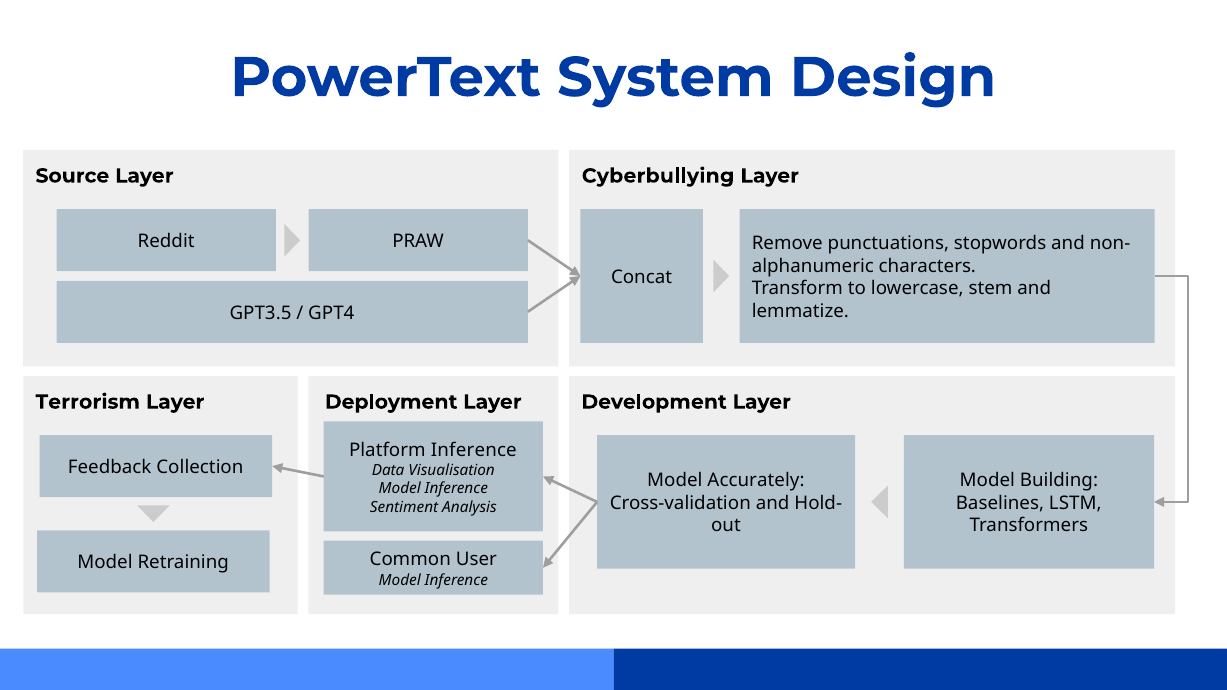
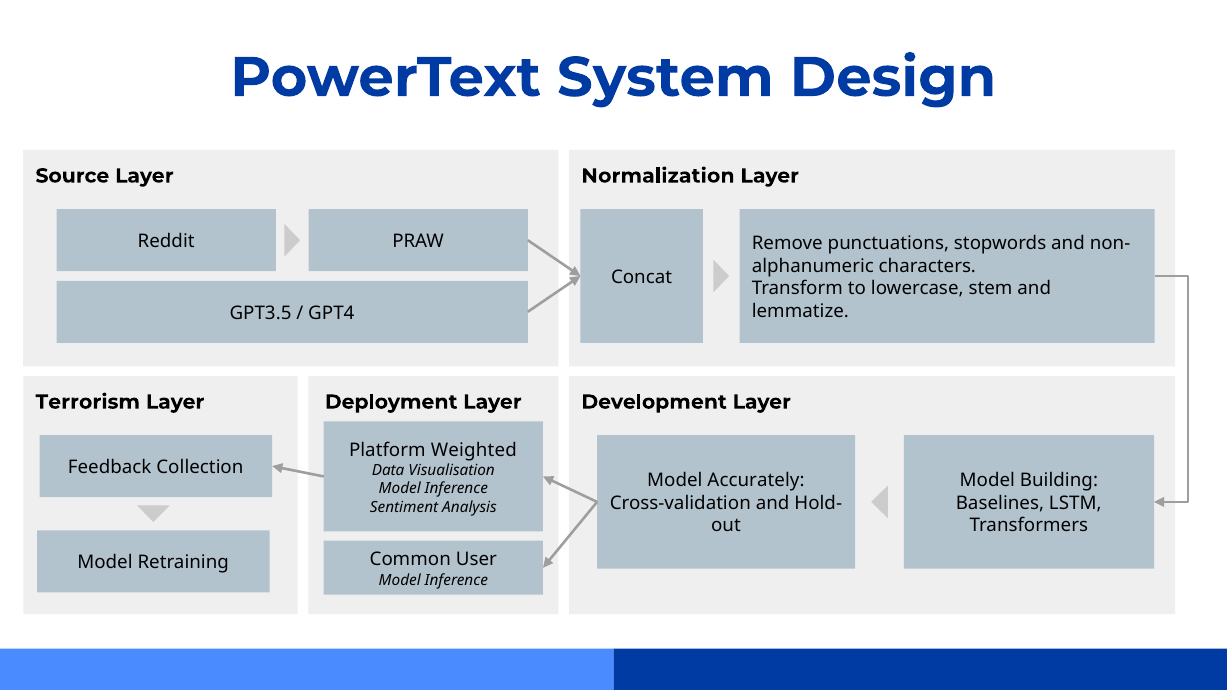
Cyberbullying: Cyberbullying -> Normalization
Platform Inference: Inference -> Weighted
